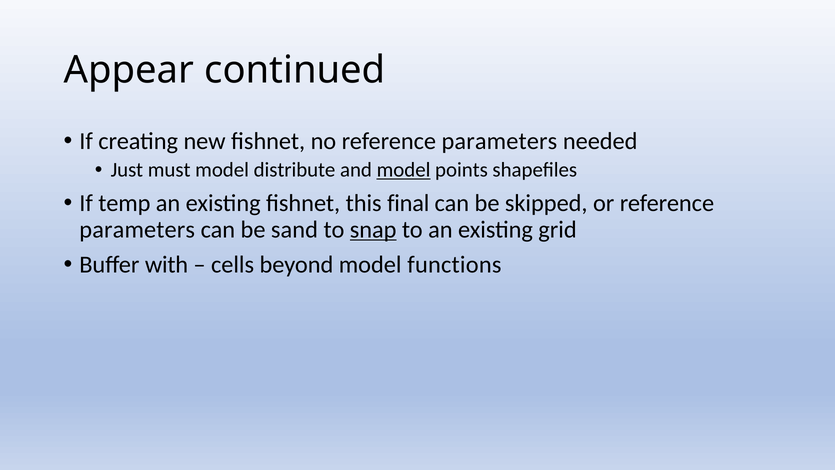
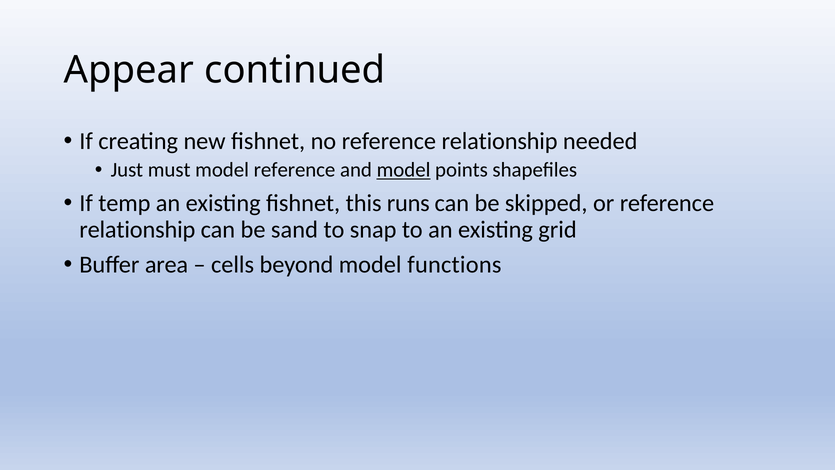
no reference parameters: parameters -> relationship
model distribute: distribute -> reference
final: final -> runs
parameters at (137, 229): parameters -> relationship
snap underline: present -> none
with: with -> area
